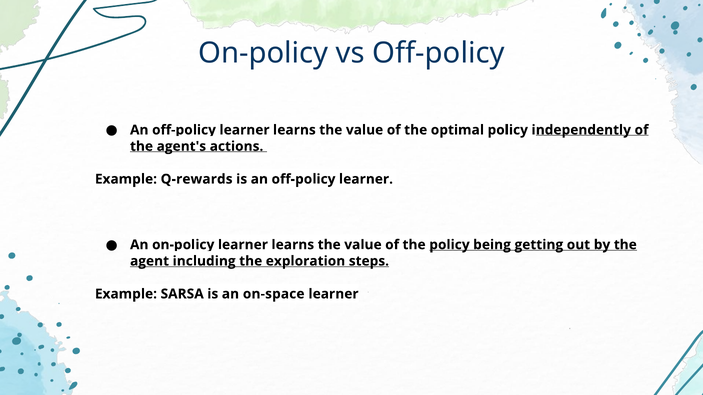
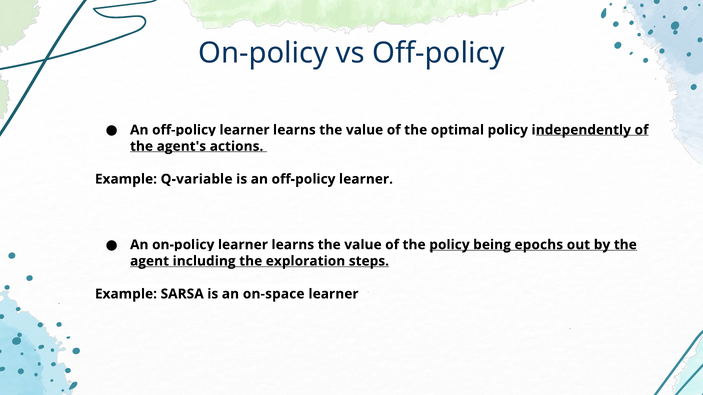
Q-rewards: Q-rewards -> Q-variable
getting: getting -> epochs
